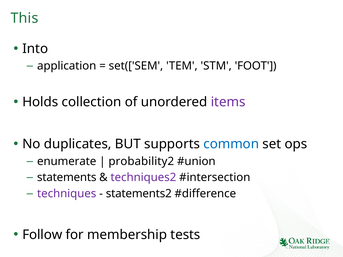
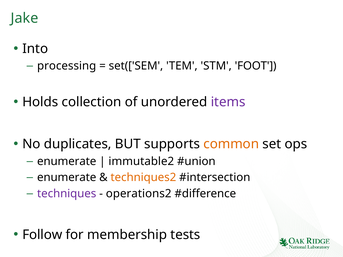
This: This -> Jake
application: application -> processing
common colour: blue -> orange
probability2: probability2 -> immutable2
statements at (67, 178): statements -> enumerate
techniques2 colour: purple -> orange
statements2: statements2 -> operations2
